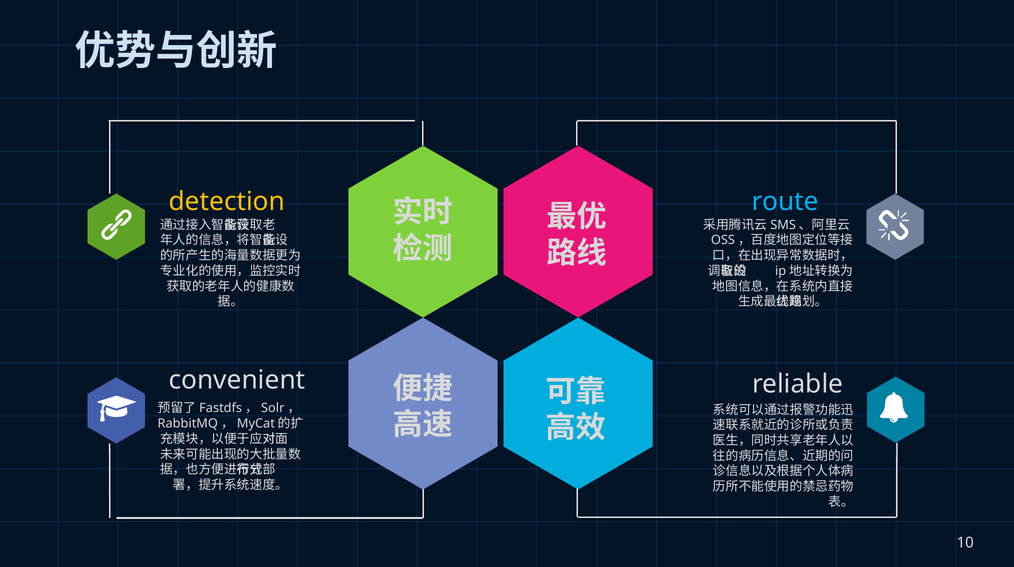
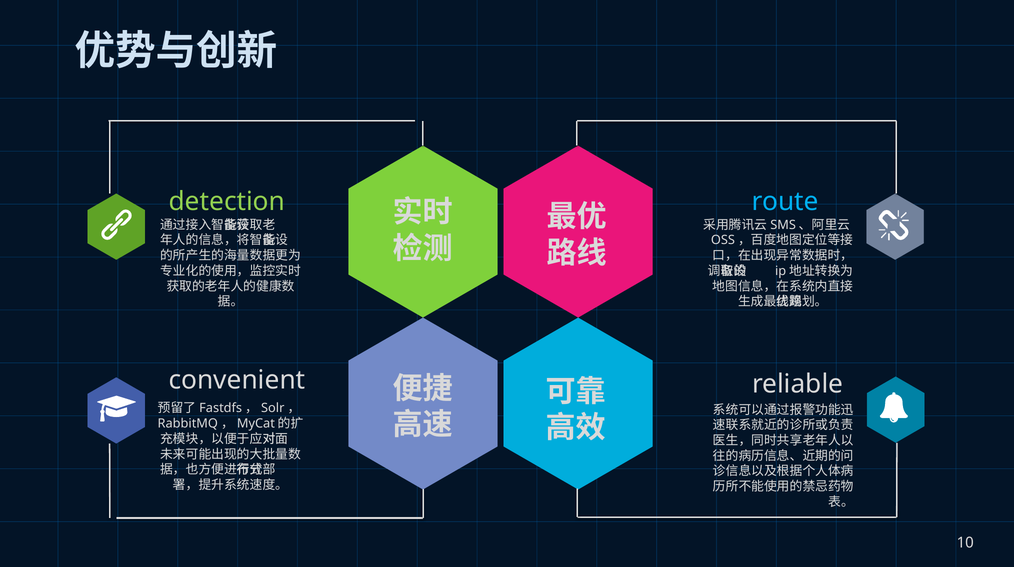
detection colour: yellow -> light green
